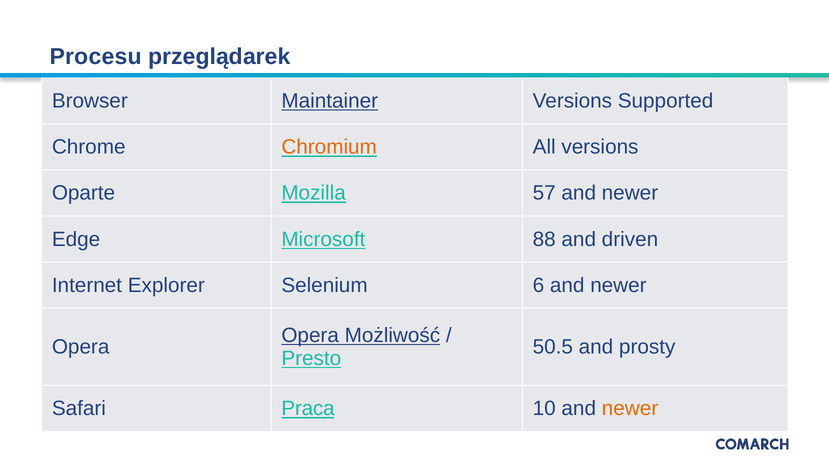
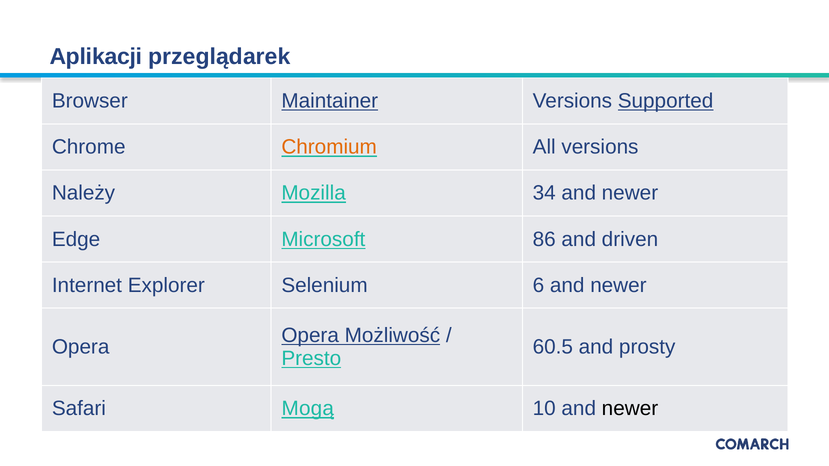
Procesu: Procesu -> Aplikacji
Supported underline: none -> present
Oparte: Oparte -> Należy
57: 57 -> 34
88: 88 -> 86
50.5: 50.5 -> 60.5
Praca: Praca -> Mogą
newer at (630, 409) colour: orange -> black
